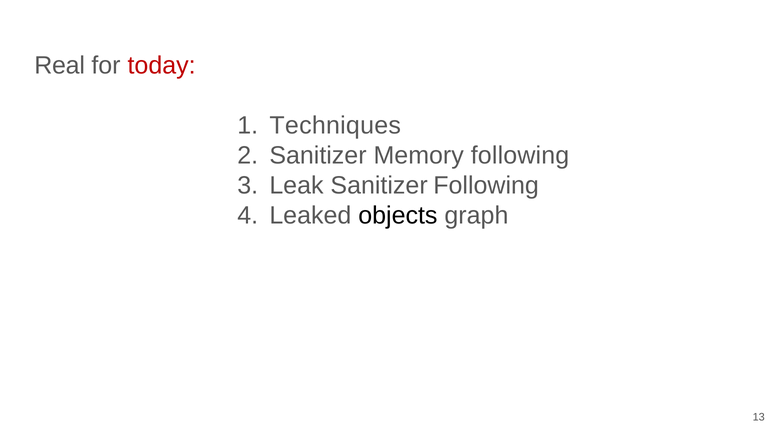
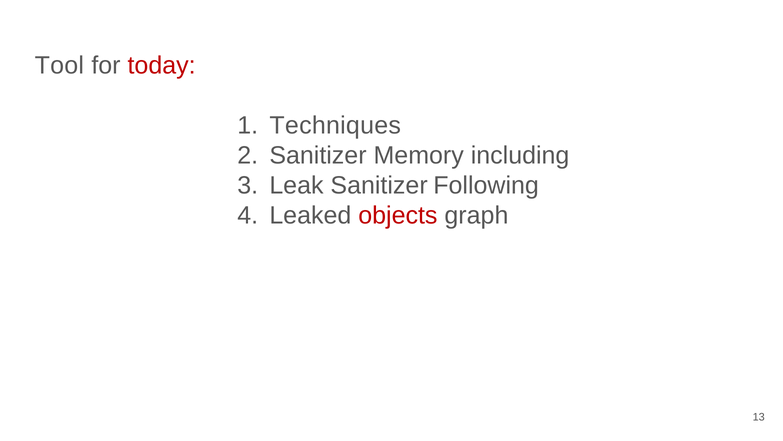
Real: Real -> Tool
Memory following: following -> including
objects colour: black -> red
